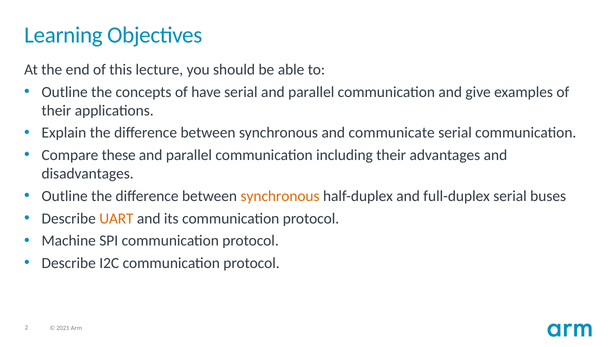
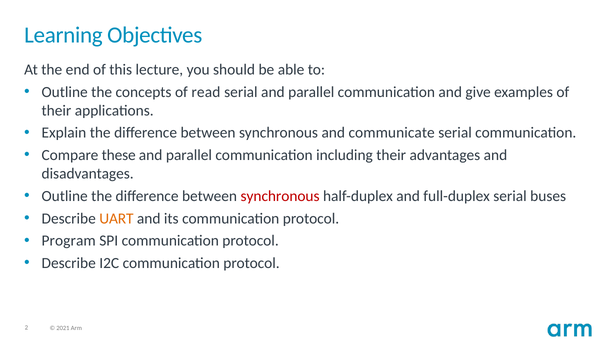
have: have -> read
synchronous at (280, 196) colour: orange -> red
Machine: Machine -> Program
